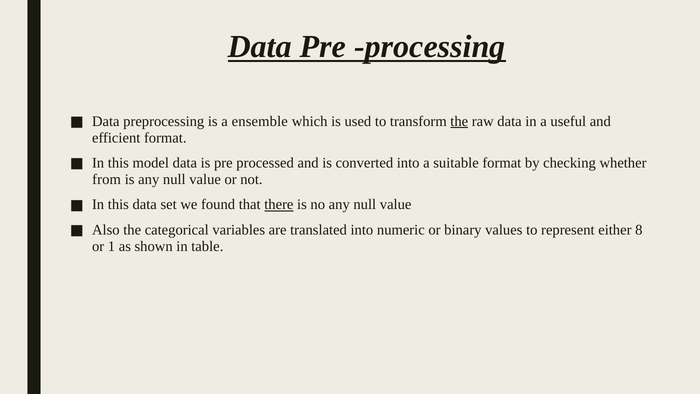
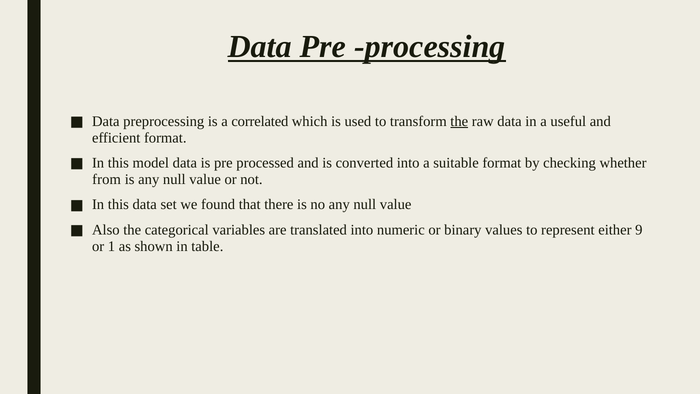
ensemble: ensemble -> correlated
there underline: present -> none
8: 8 -> 9
